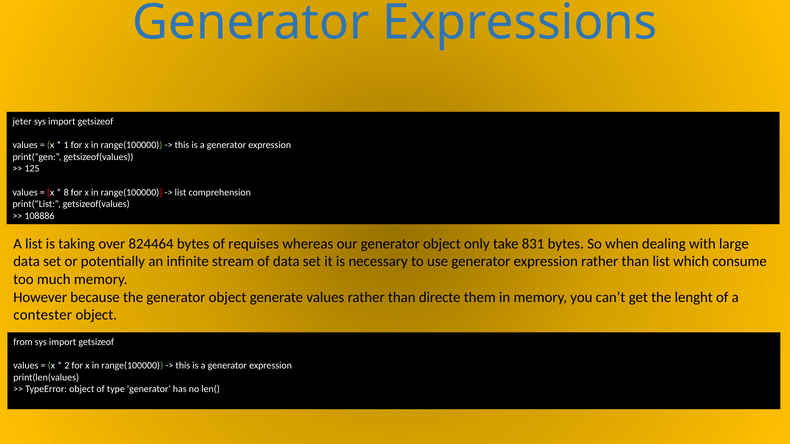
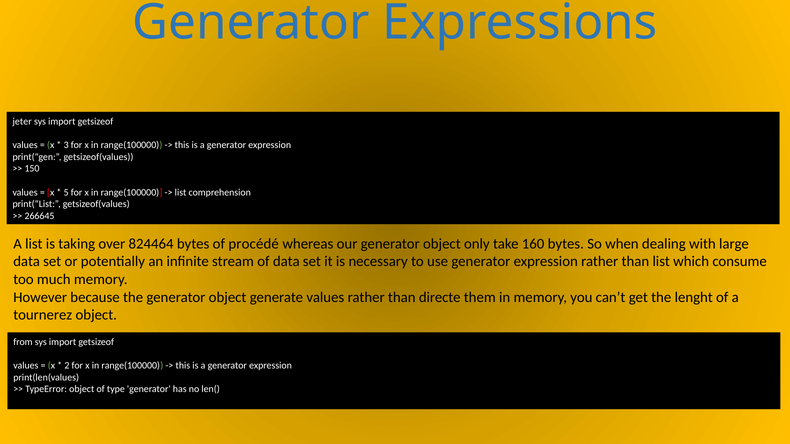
1: 1 -> 3
125: 125 -> 150
8: 8 -> 5
108886: 108886 -> 266645
requises: requises -> procédé
831: 831 -> 160
contester: contester -> tournerez
